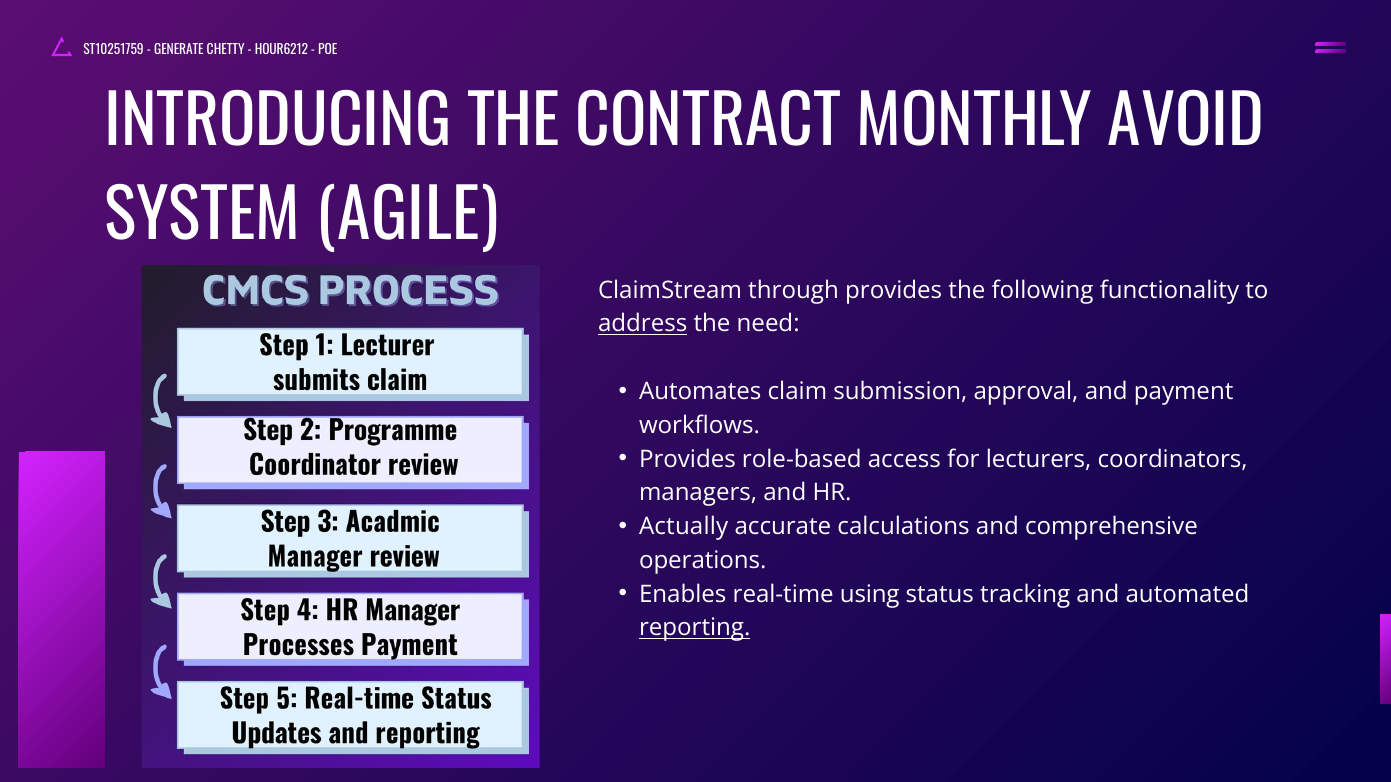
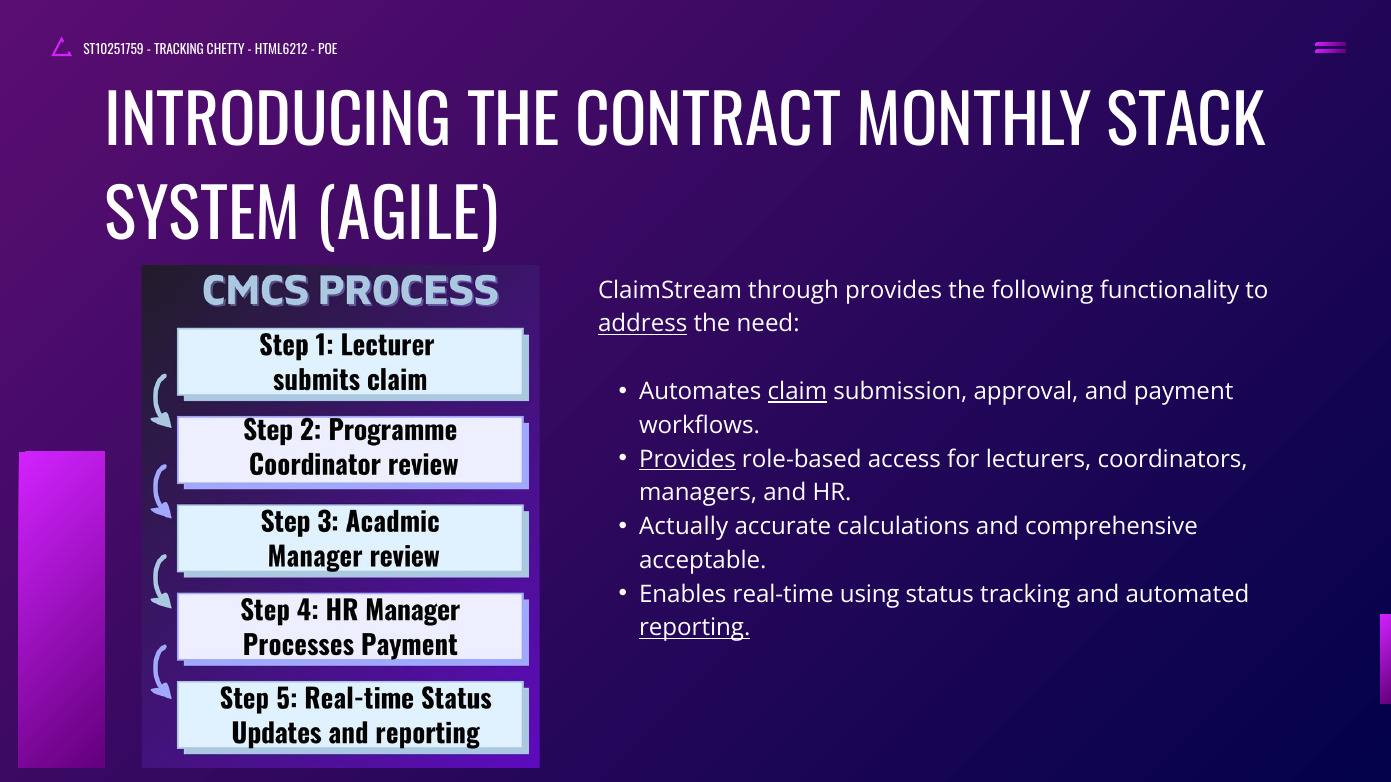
GENERATE at (179, 50): GENERATE -> TRACKING
HOUR6212: HOUR6212 -> HTML6212
AVOID: AVOID -> STACK
claim underline: none -> present
Provides at (687, 459) underline: none -> present
operations: operations -> acceptable
